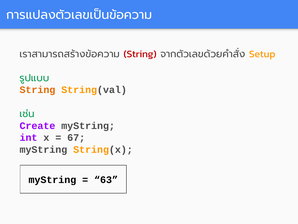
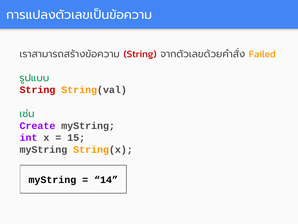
Setup: Setup -> Failed
String at (37, 90) colour: orange -> red
67: 67 -> 15
63: 63 -> 14
